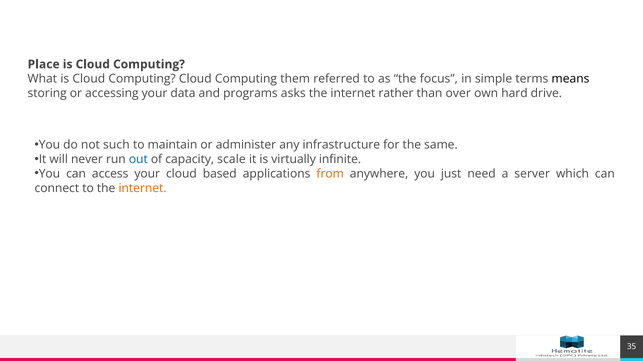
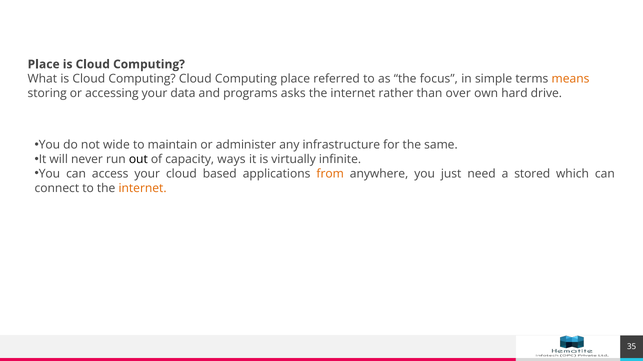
Computing them: them -> place
means colour: black -> orange
such: such -> wide
out colour: blue -> black
scale: scale -> ways
server: server -> stored
